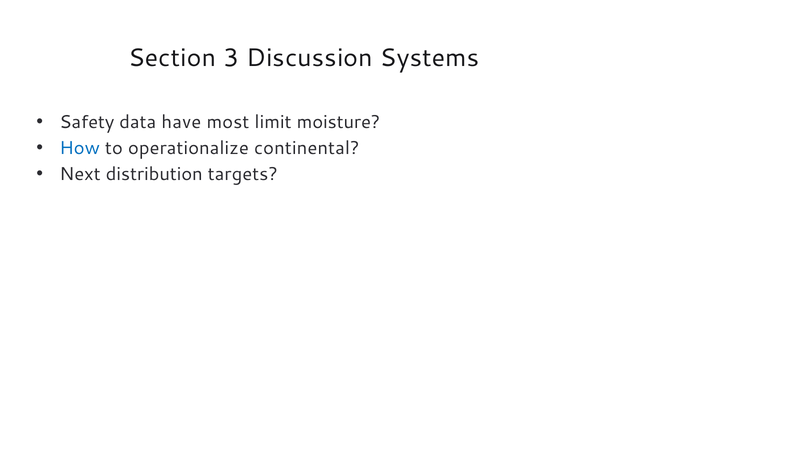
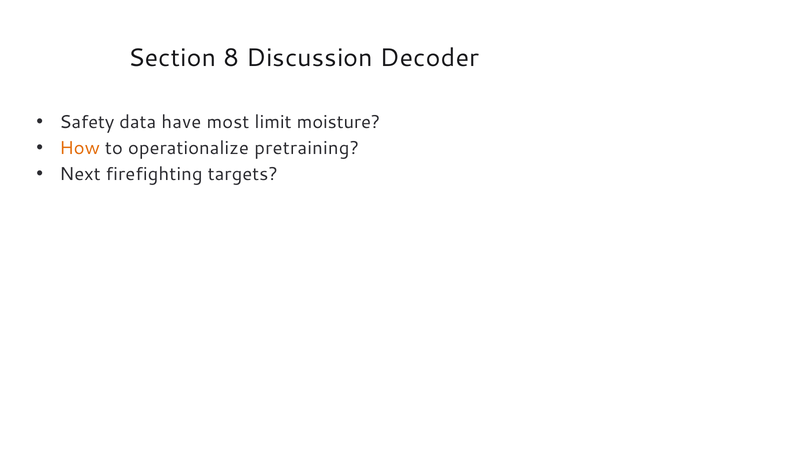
3: 3 -> 8
Systems: Systems -> Decoder
How colour: blue -> orange
continental: continental -> pretraining
distribution: distribution -> firefighting
